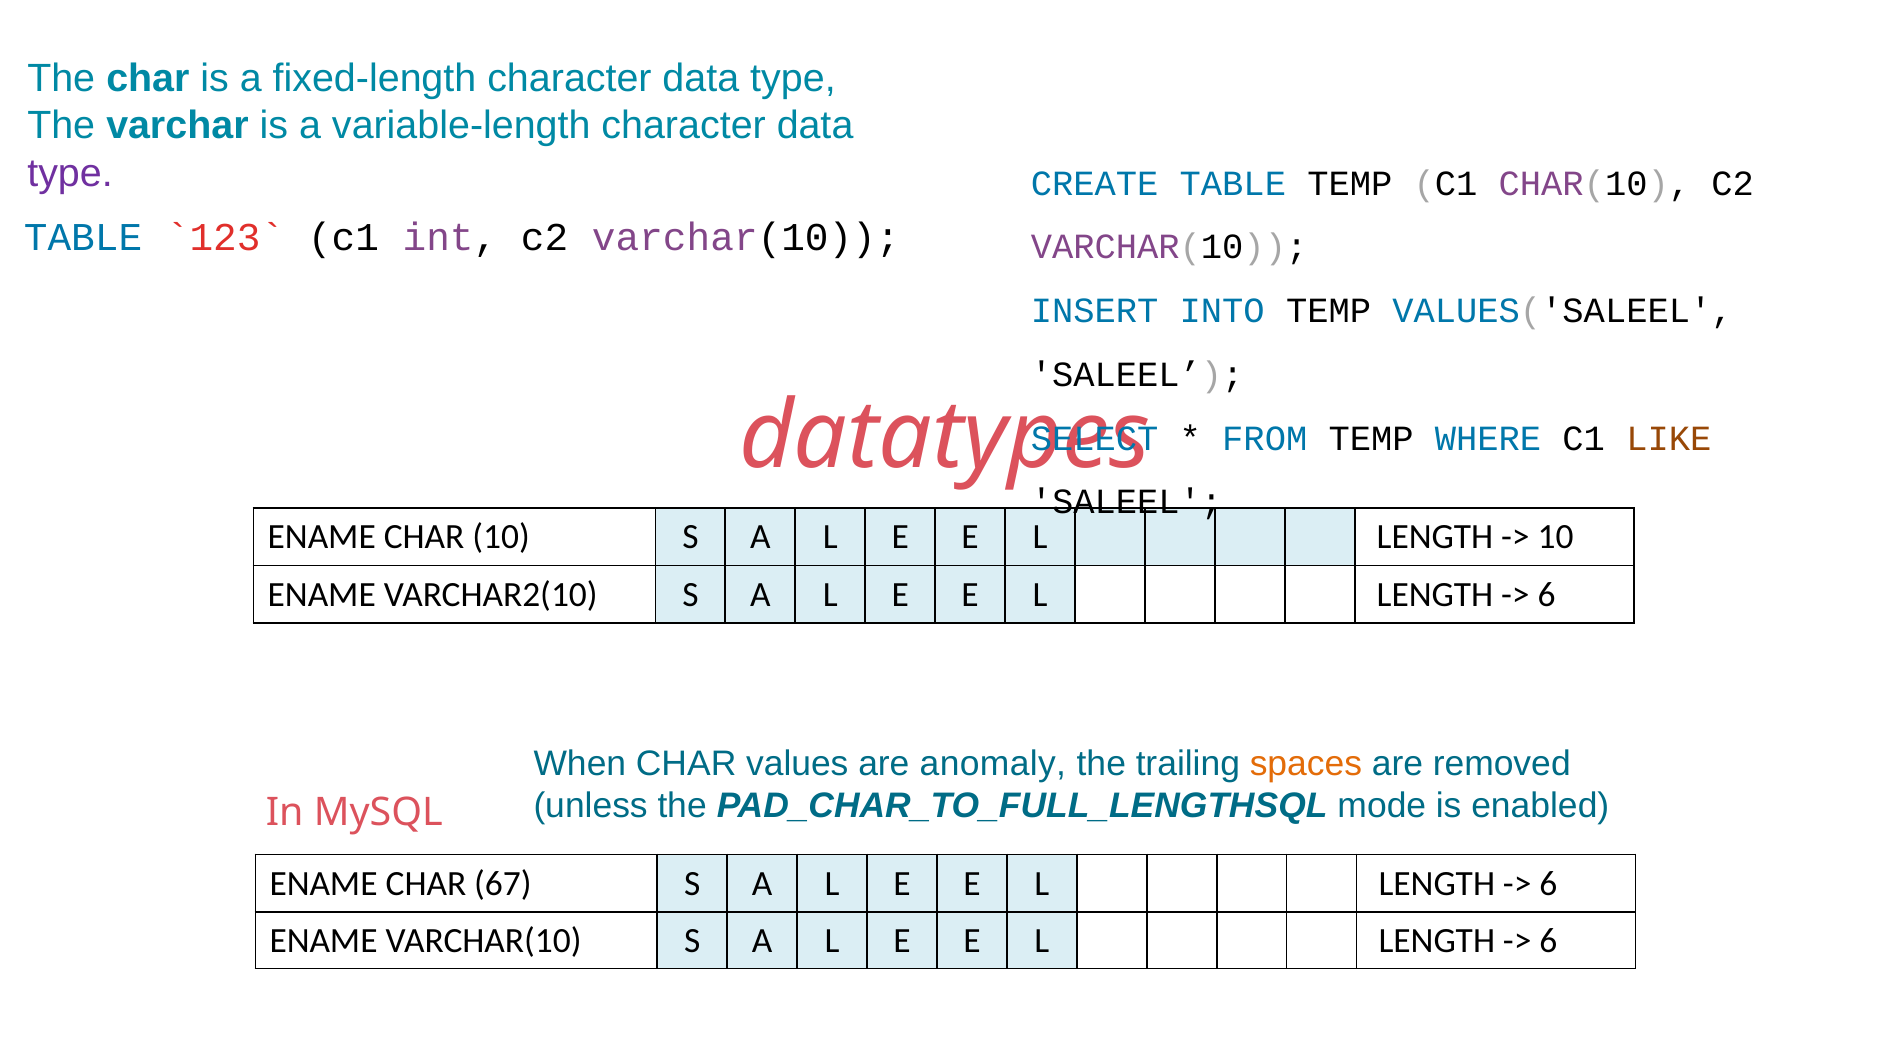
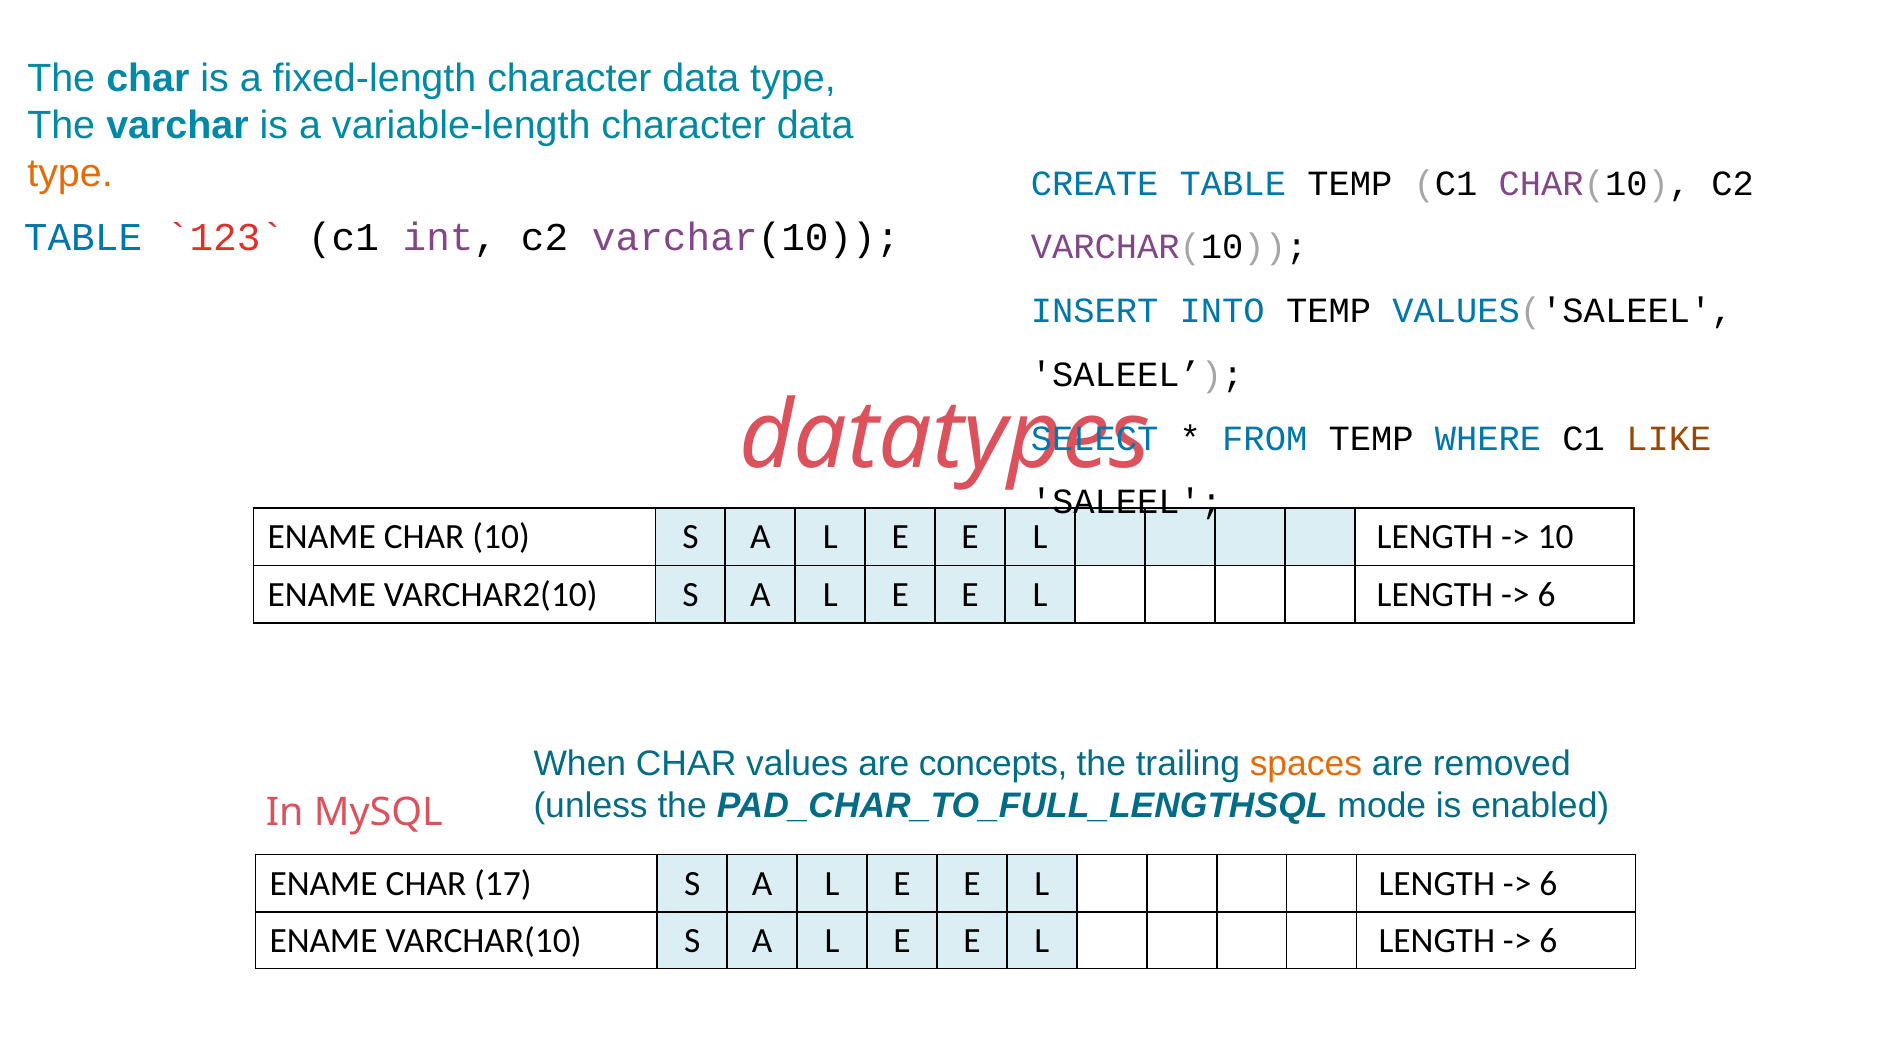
type at (70, 173) colour: purple -> orange
anomaly: anomaly -> concepts
67: 67 -> 17
